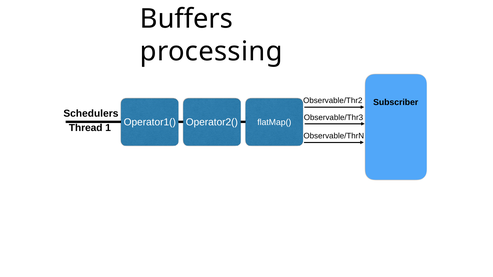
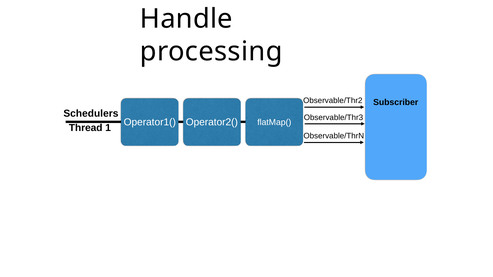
Buffers: Buffers -> Handle
